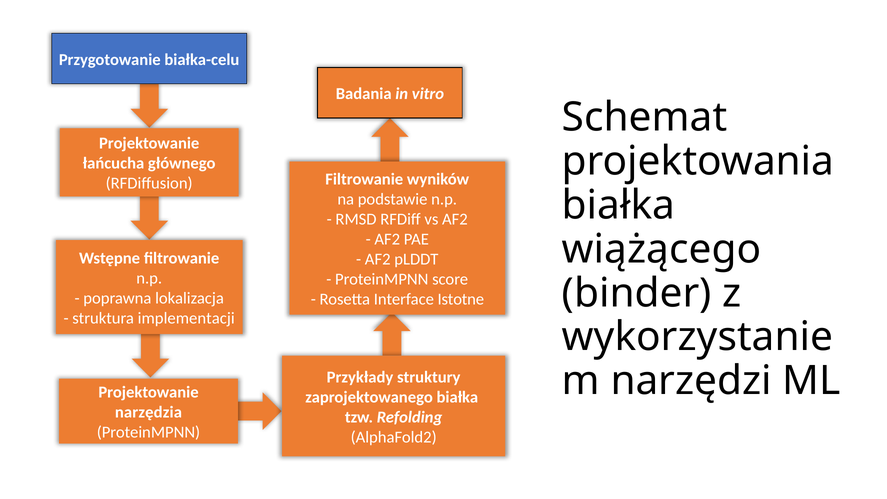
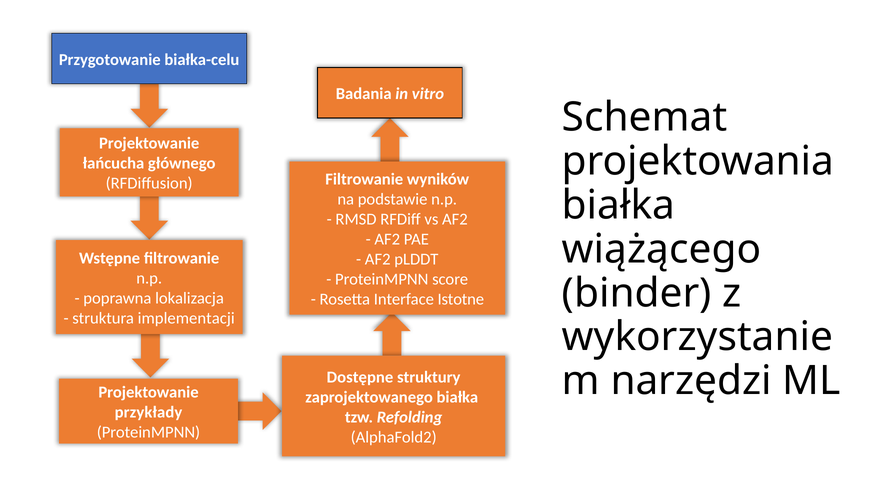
Przykłady: Przykłady -> Dostępne
narzędzia: narzędzia -> przykłady
